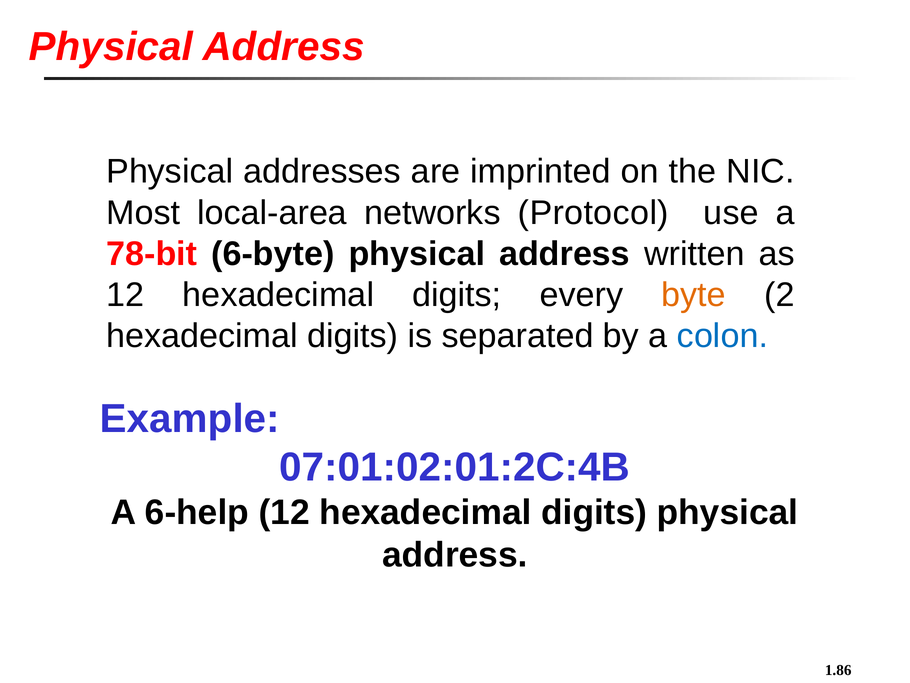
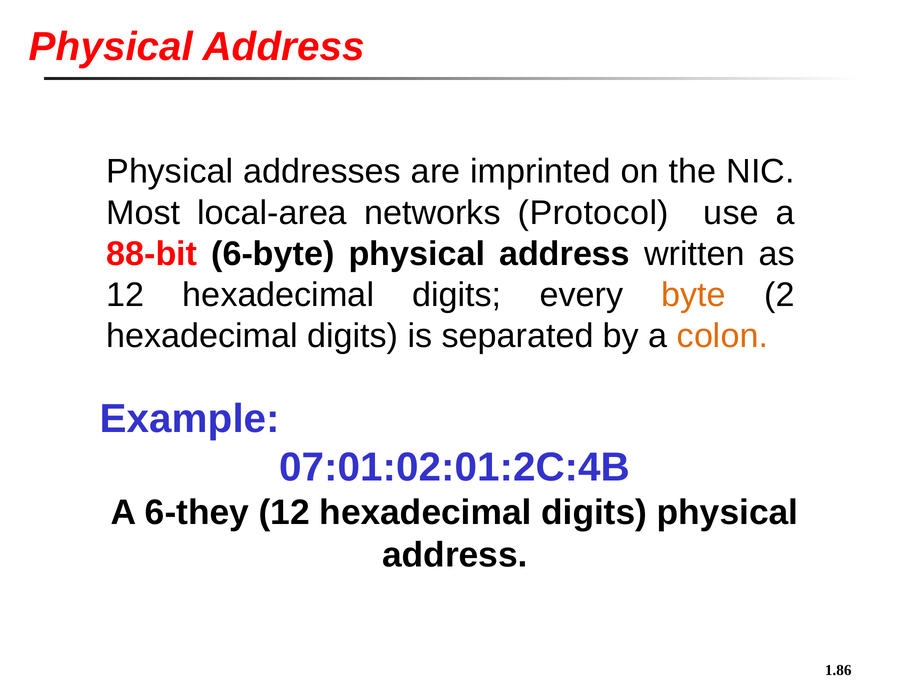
78-bit: 78-bit -> 88-bit
colon colour: blue -> orange
6-help: 6-help -> 6-they
